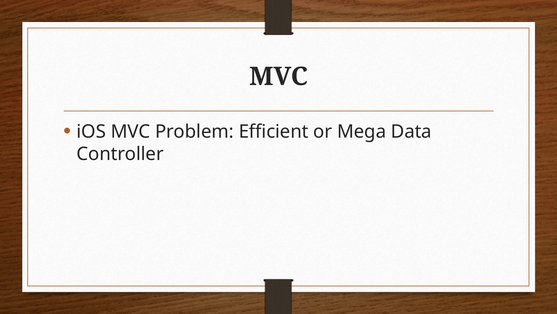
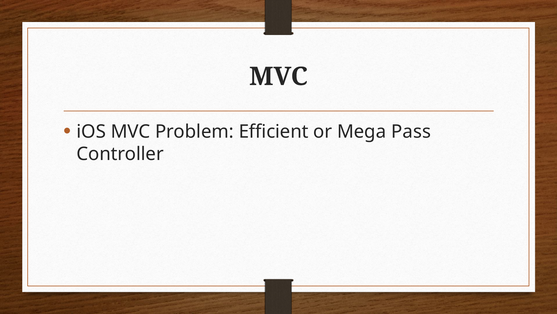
Data: Data -> Pass
